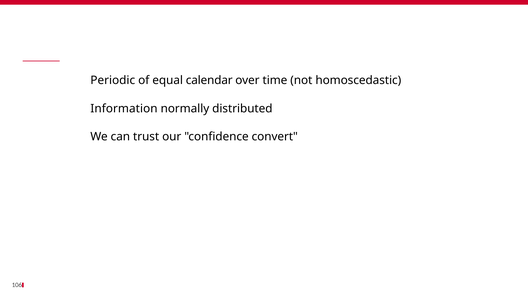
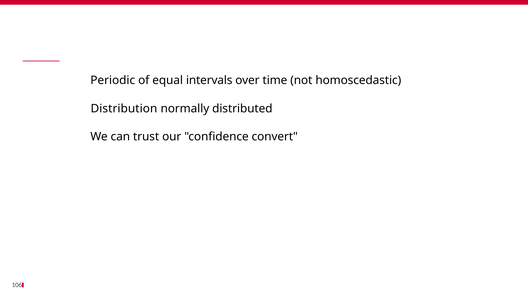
calendar: calendar -> intervals
Information: Information -> Distribution
